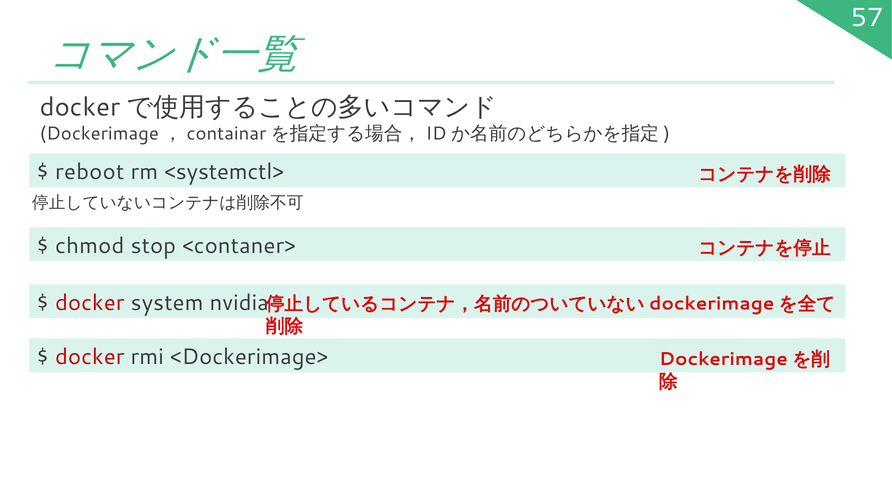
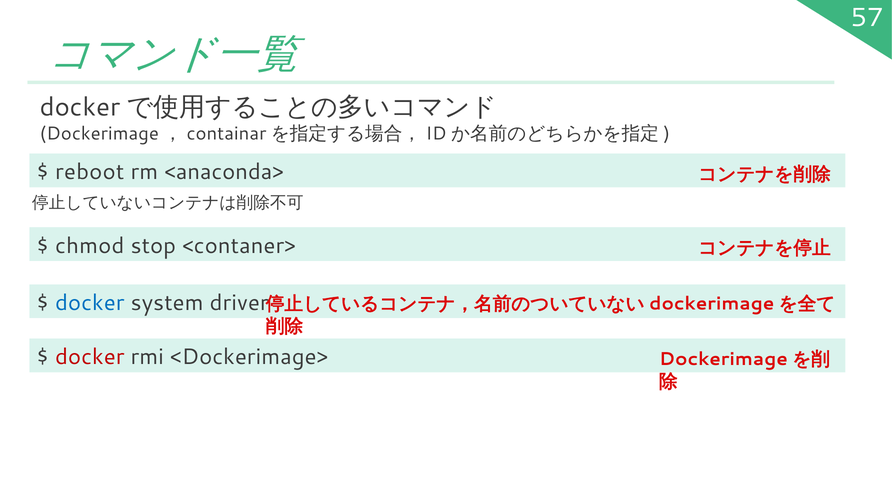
<systemctl>: <systemctl> -> <anaconda>
docker at (90, 303) colour: red -> blue
nvidia: nvidia -> driver
